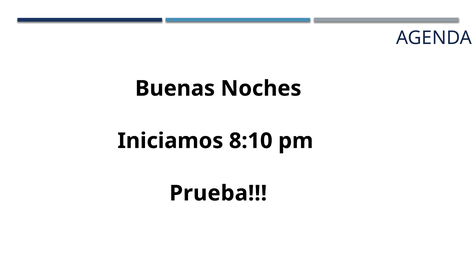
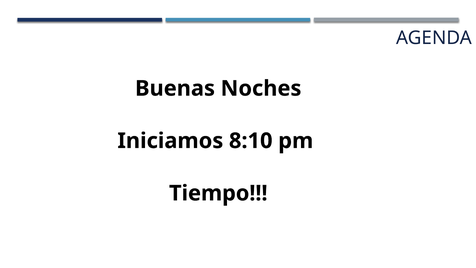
Prueba: Prueba -> Tiempo
